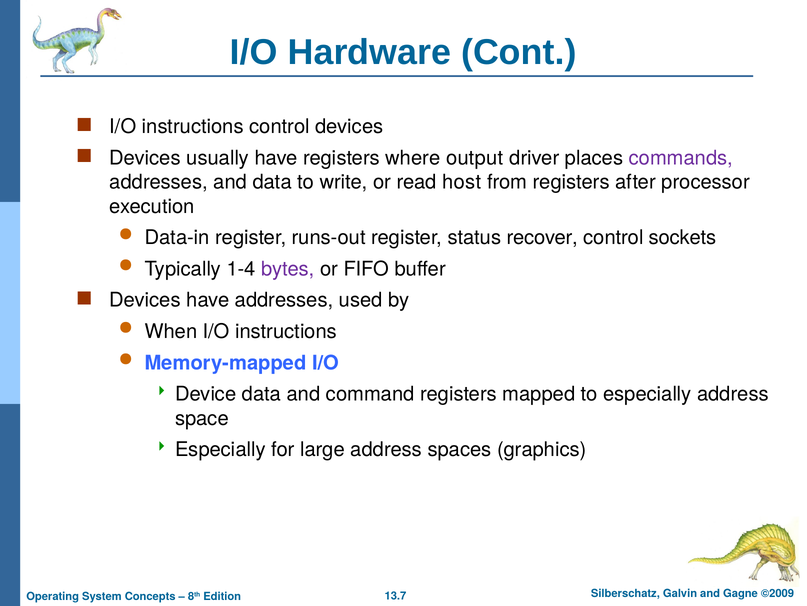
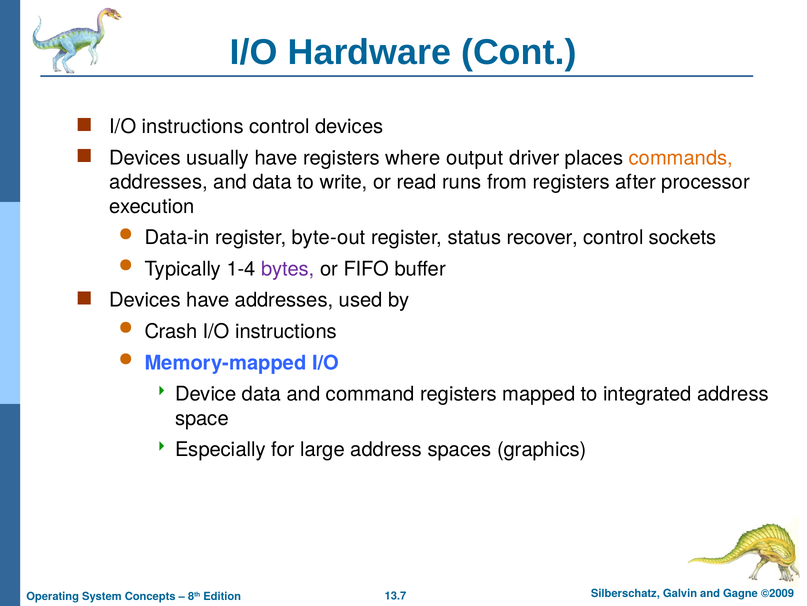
commands colour: purple -> orange
host: host -> runs
runs-out: runs-out -> byte-out
When: When -> Crash
to especially: especially -> integrated
